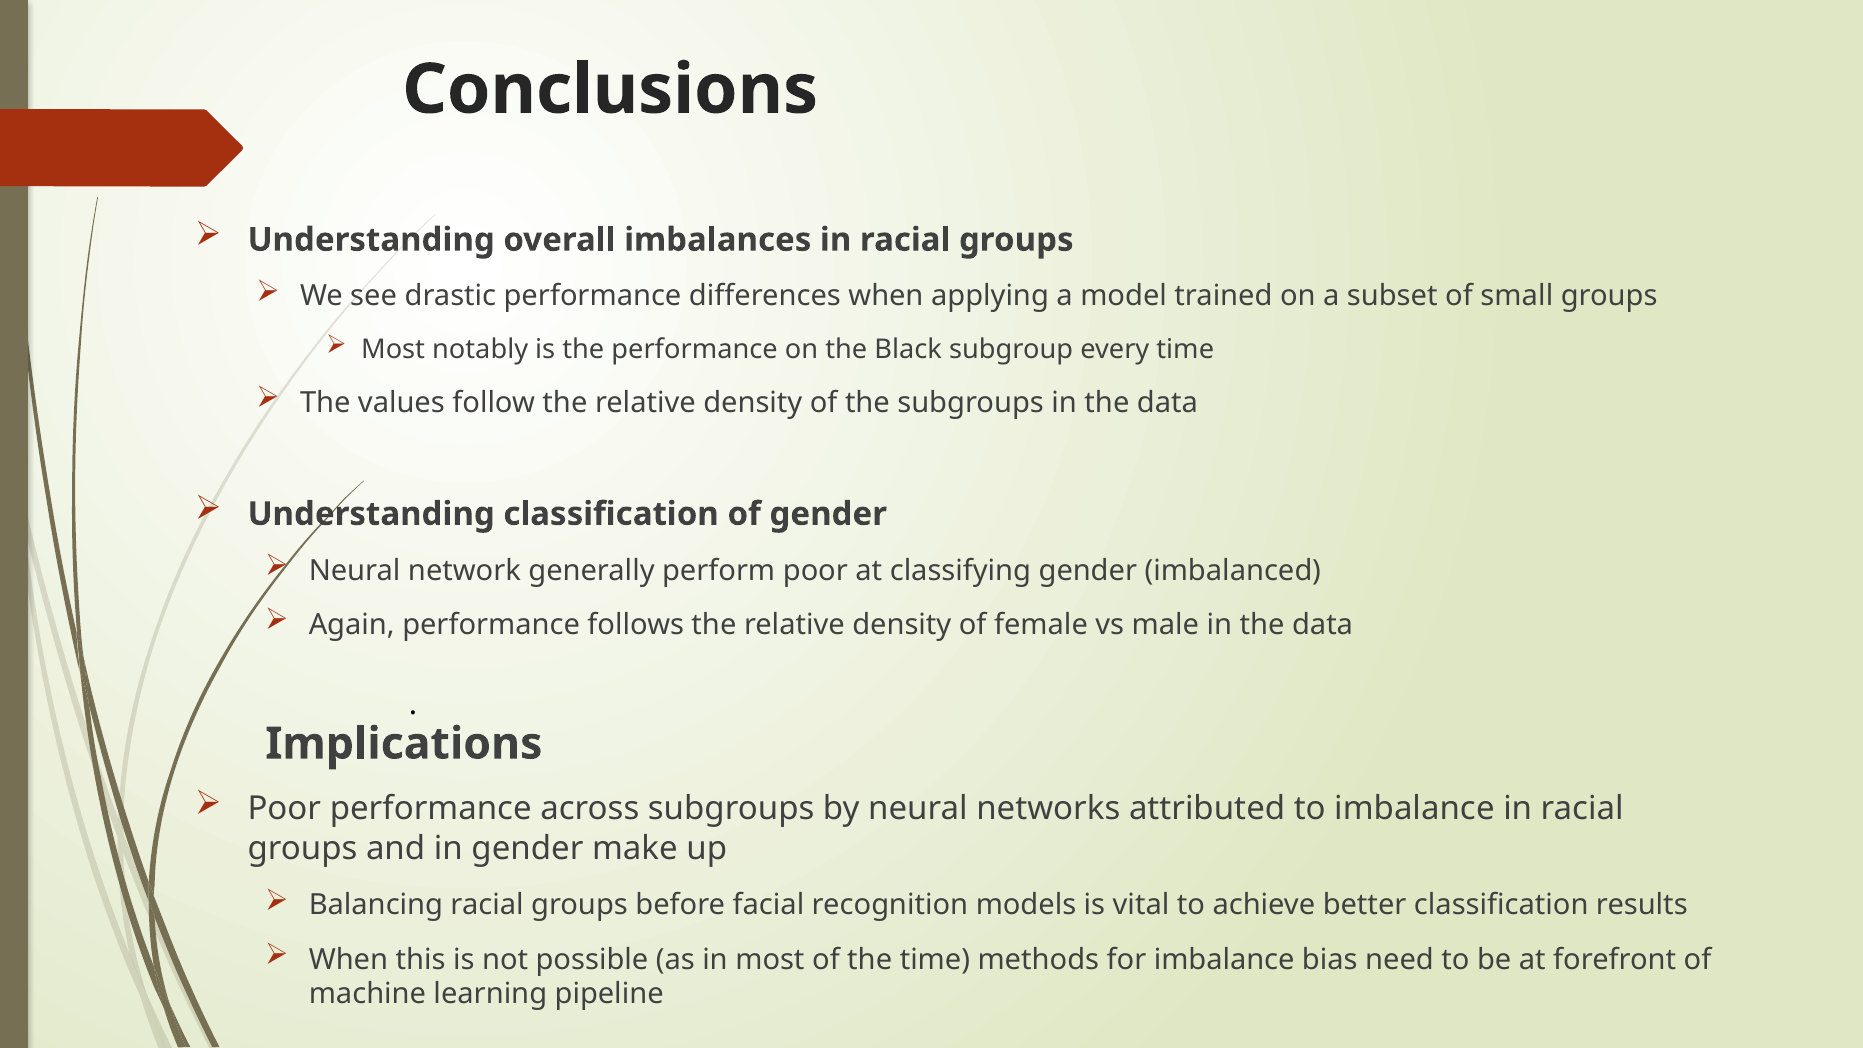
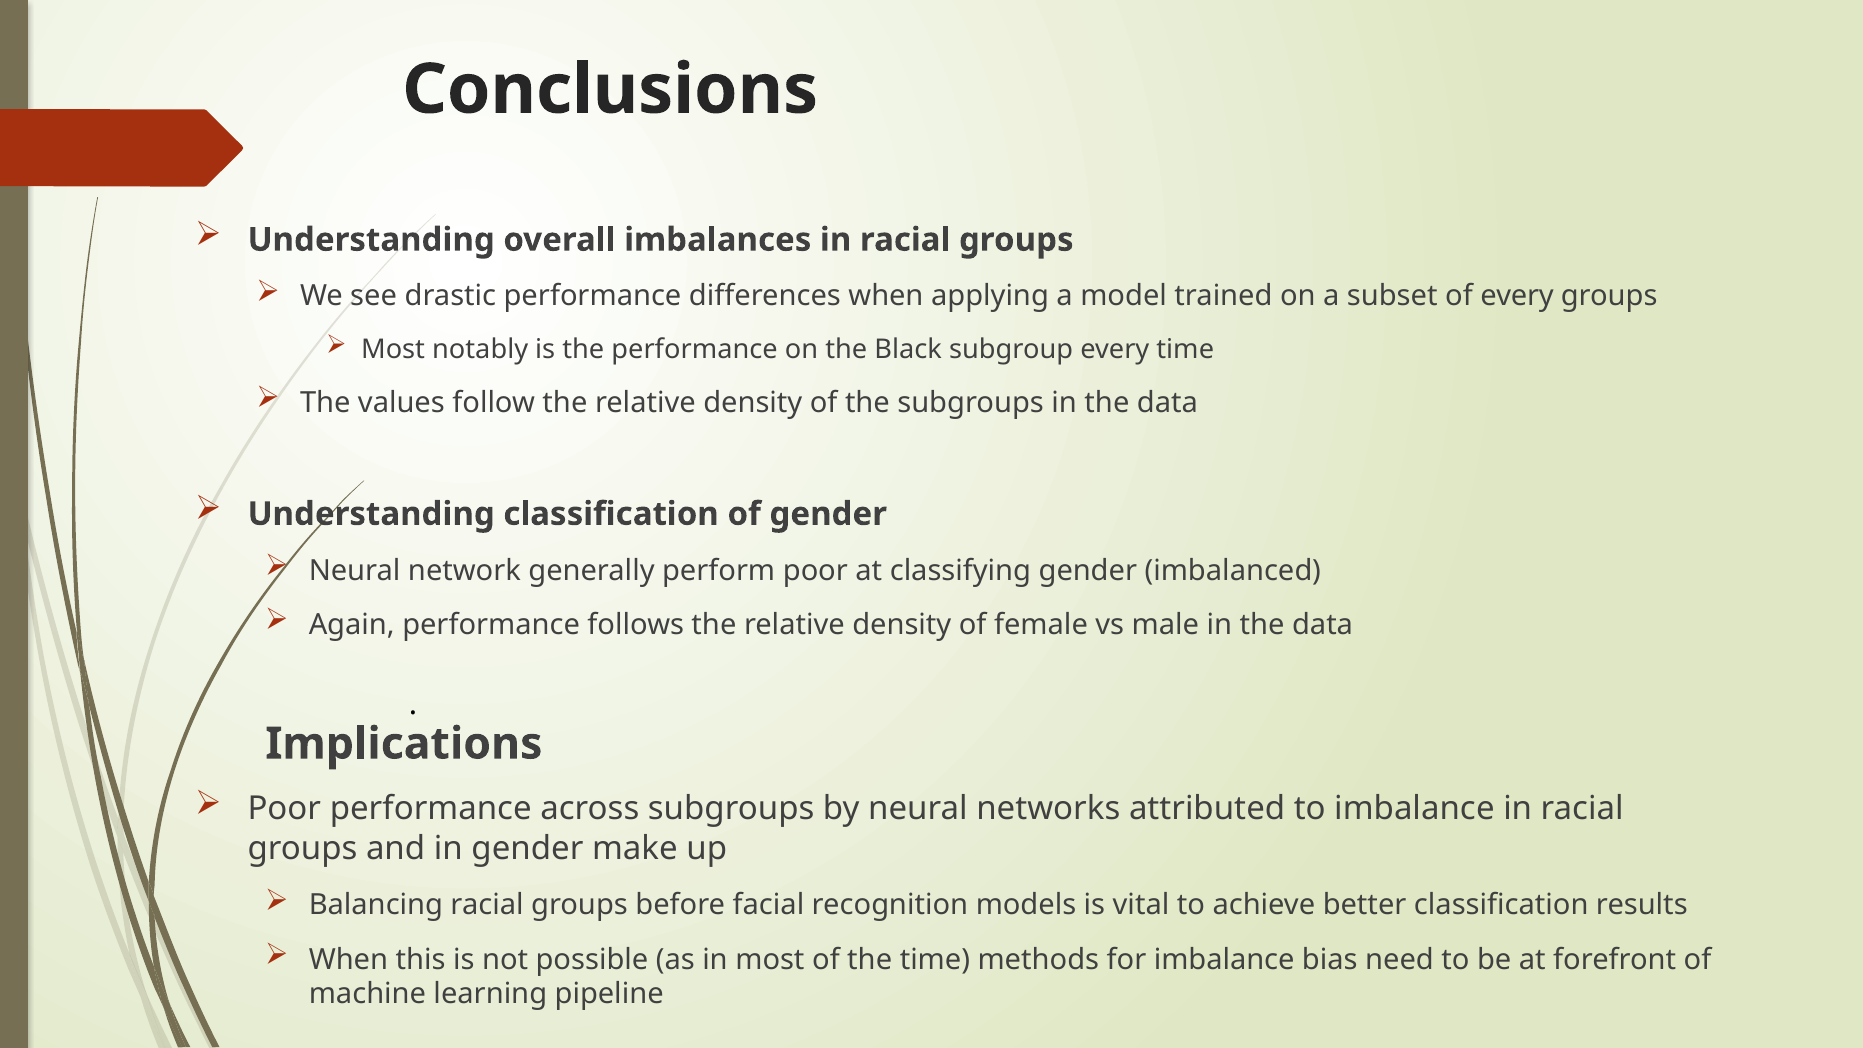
of small: small -> every
